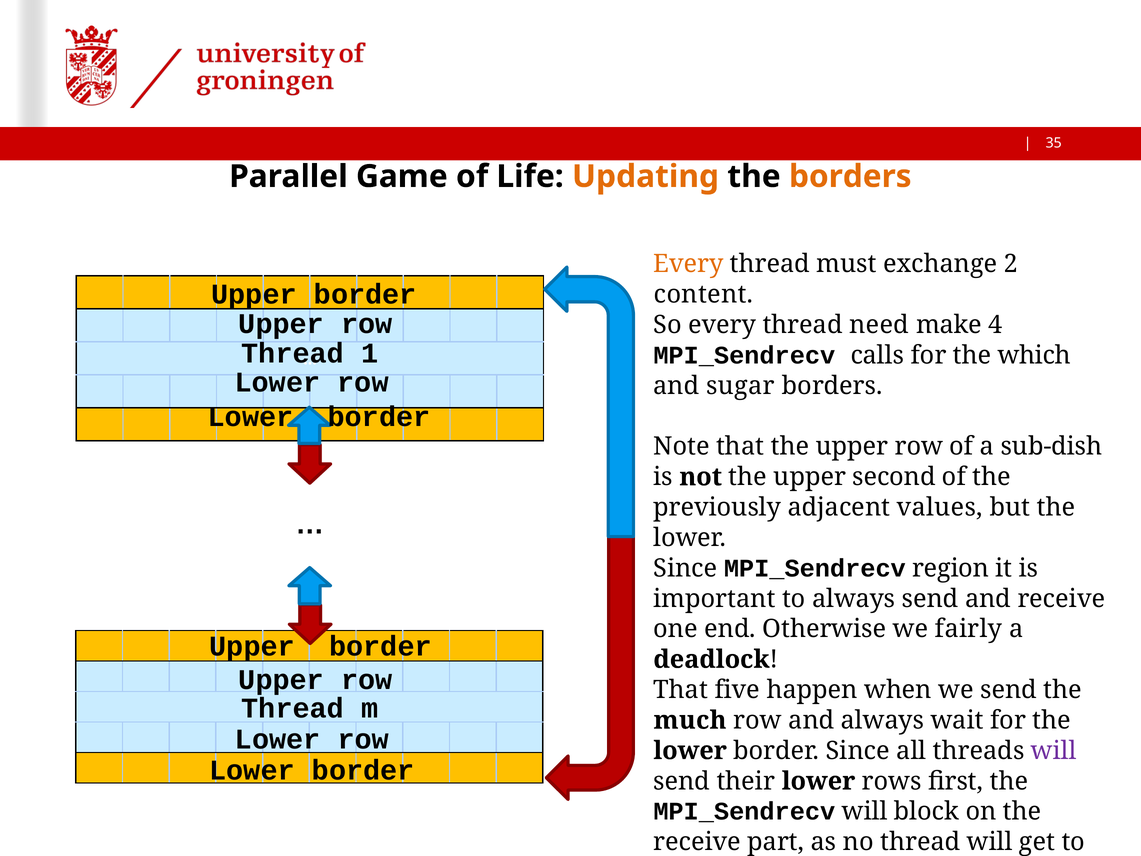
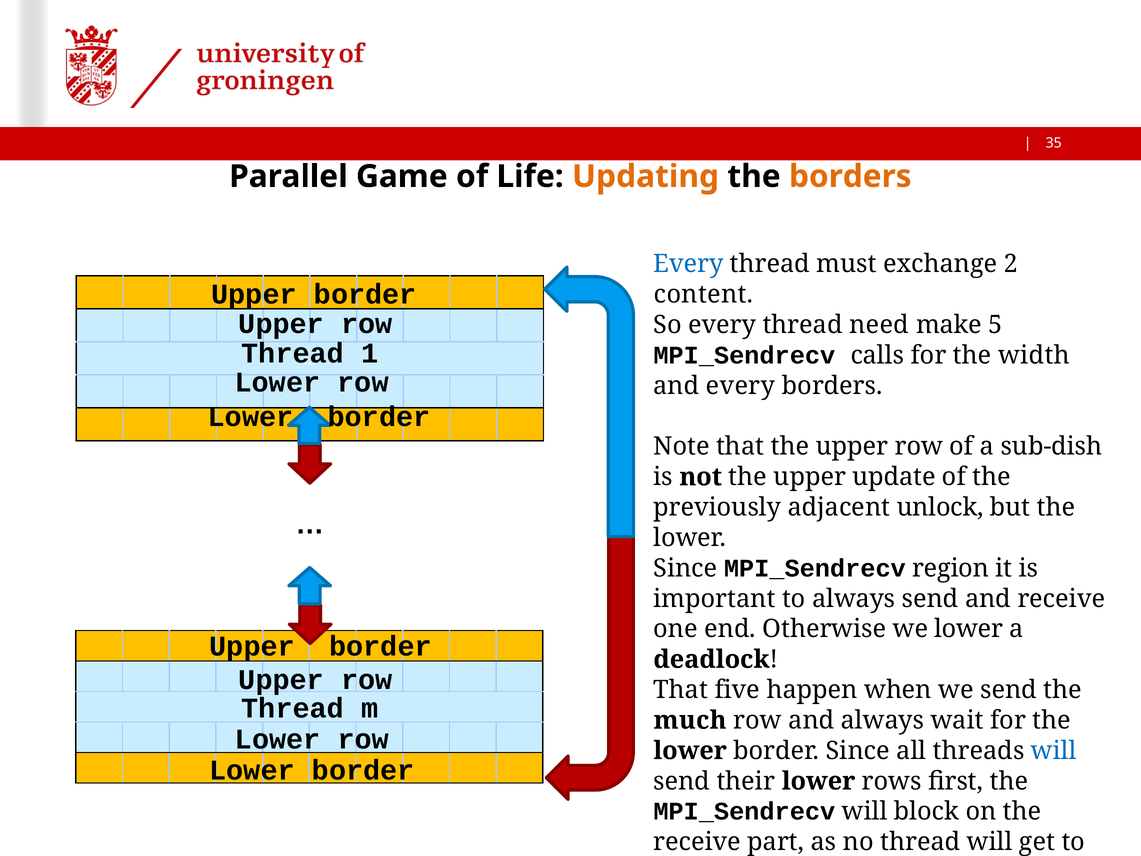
Every at (688, 264) colour: orange -> blue
4: 4 -> 5
the which: which -> width
and sugar: sugar -> every
upper second: second -> update
adjacent values: values -> unlock
we fairly: fairly -> lower
will at (1054, 751) colour: purple -> blue
